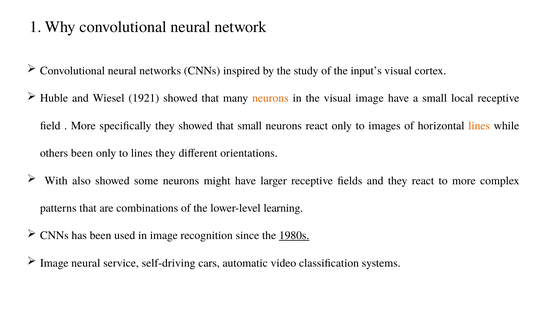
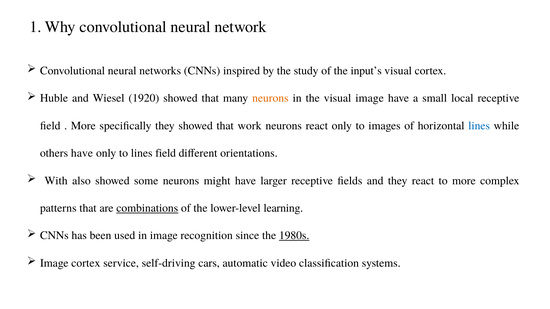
1921: 1921 -> 1920
that small: small -> work
lines at (479, 126) colour: orange -> blue
others been: been -> have
lines they: they -> field
combinations underline: none -> present
Image neural: neural -> cortex
